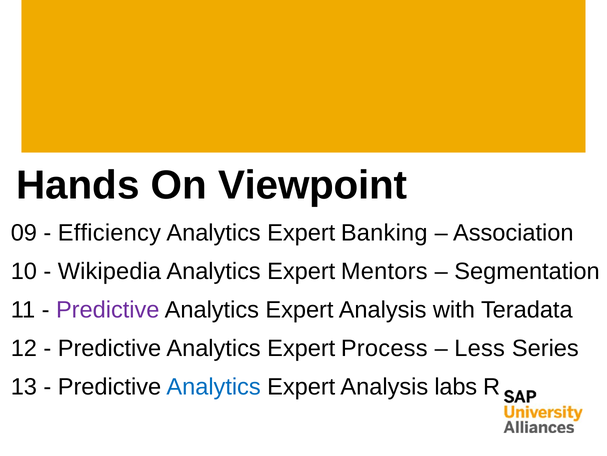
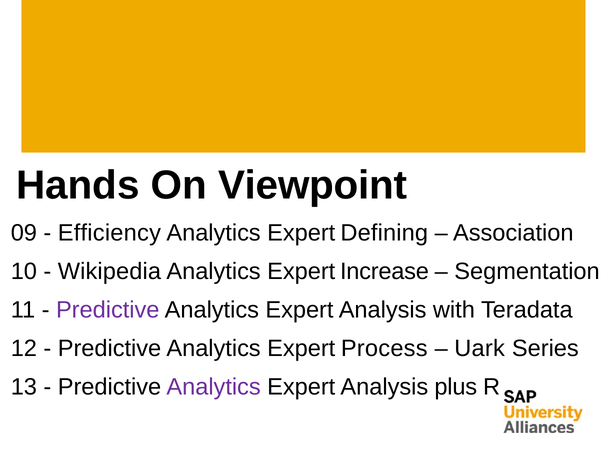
Banking: Banking -> Defining
Mentors: Mentors -> Increase
Less: Less -> Uark
Analytics at (214, 386) colour: blue -> purple
labs: labs -> plus
